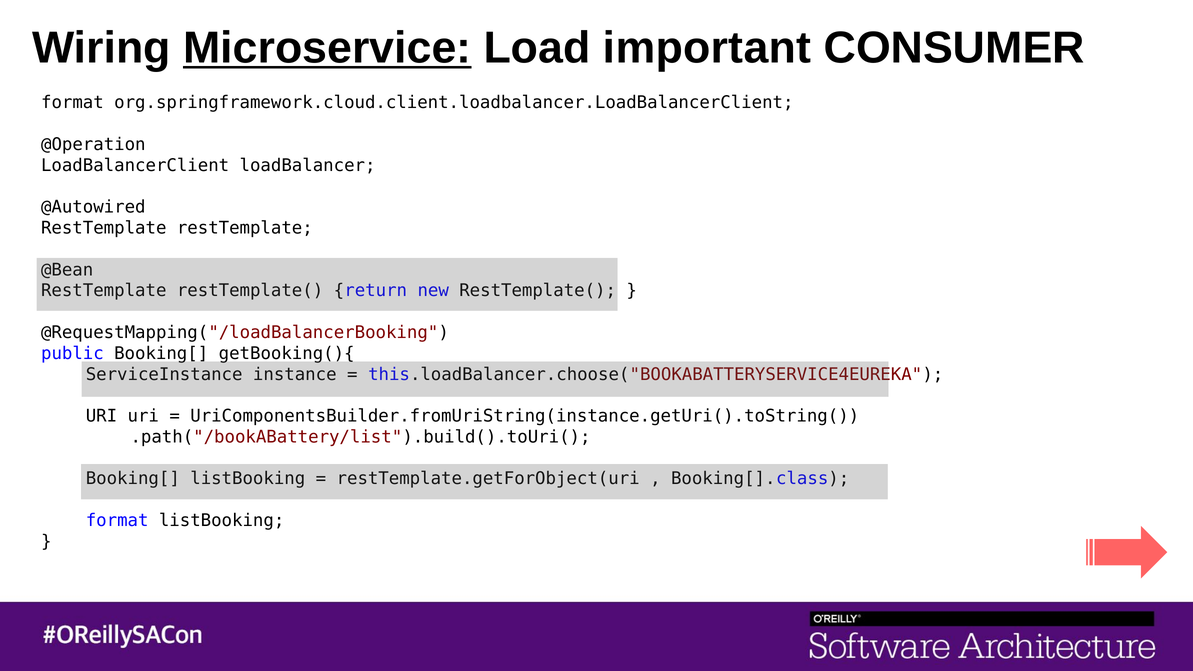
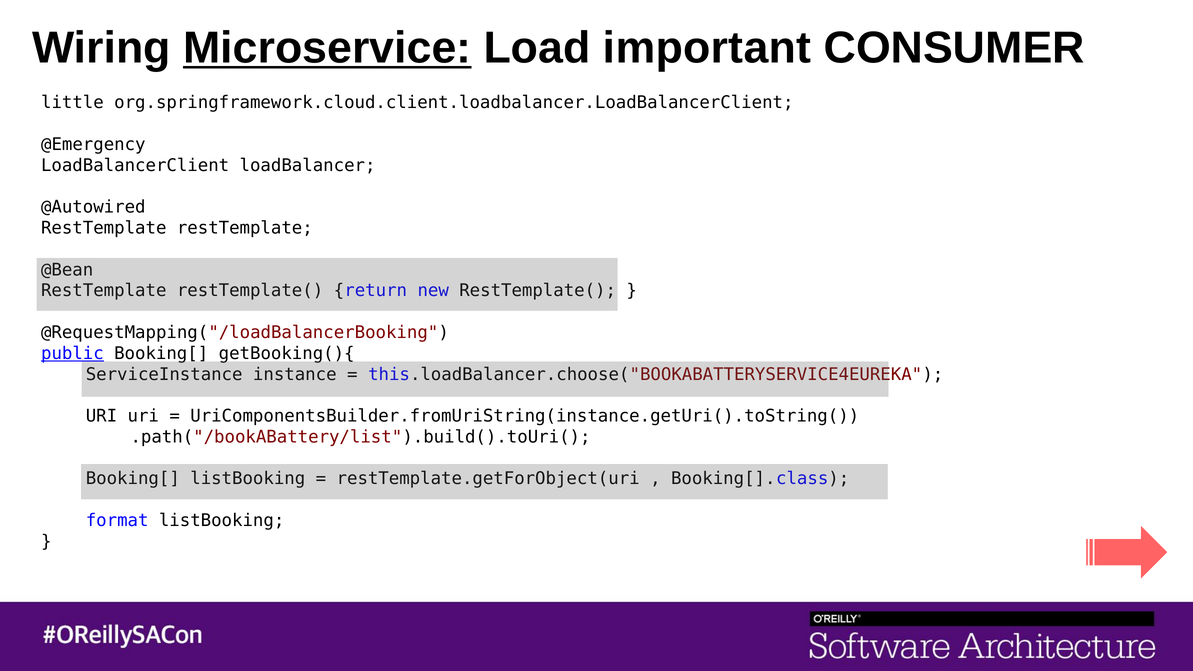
format at (72, 103): format -> little
@Operation: @Operation -> @Emergency
public underline: none -> present
